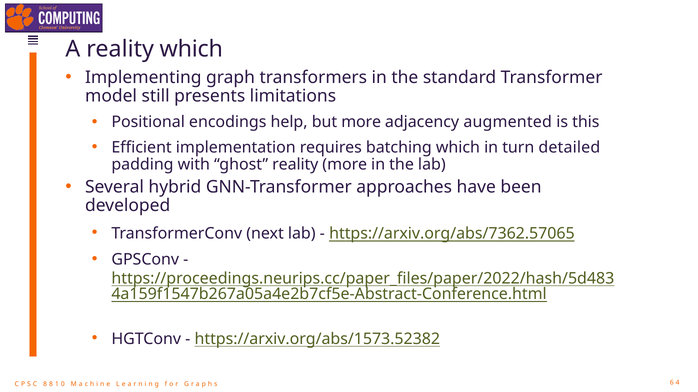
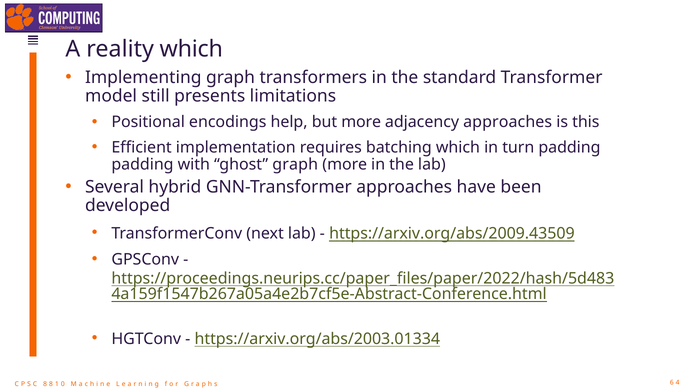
adjacency augmented: augmented -> approaches
turn detailed: detailed -> padding
ghost reality: reality -> graph
https://arxiv.org/abs/7362.57065: https://arxiv.org/abs/7362.57065 -> https://arxiv.org/abs/2009.43509
https://arxiv.org/abs/1573.52382: https://arxiv.org/abs/1573.52382 -> https://arxiv.org/abs/2003.01334
